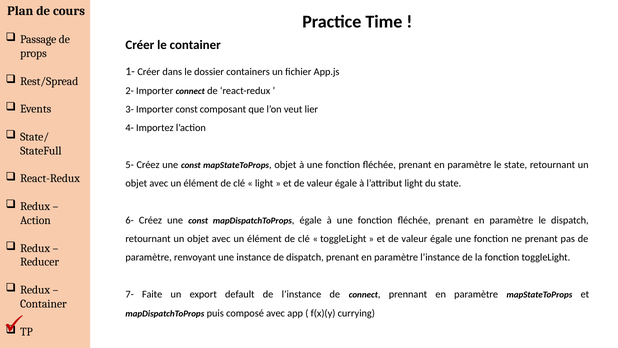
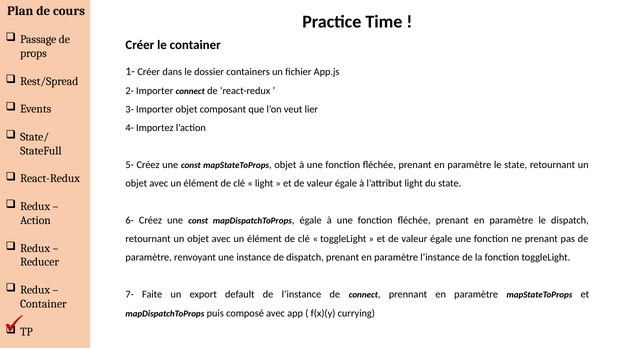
Importer const: const -> objet
